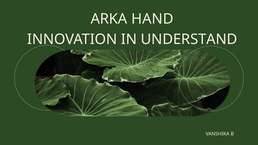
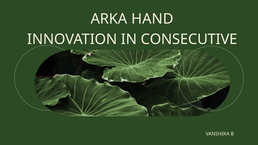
UNDERSTAND: UNDERSTAND -> CONSECUTIVE
